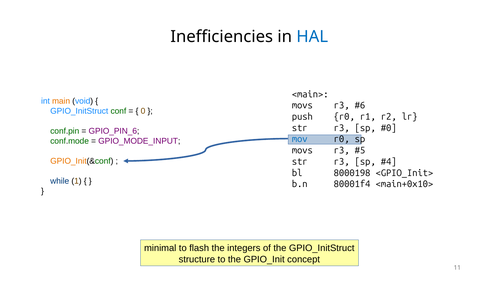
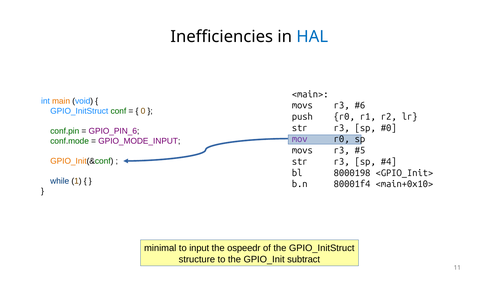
mov colour: blue -> purple
flash: flash -> input
integers: integers -> ospeedr
concept: concept -> subtract
